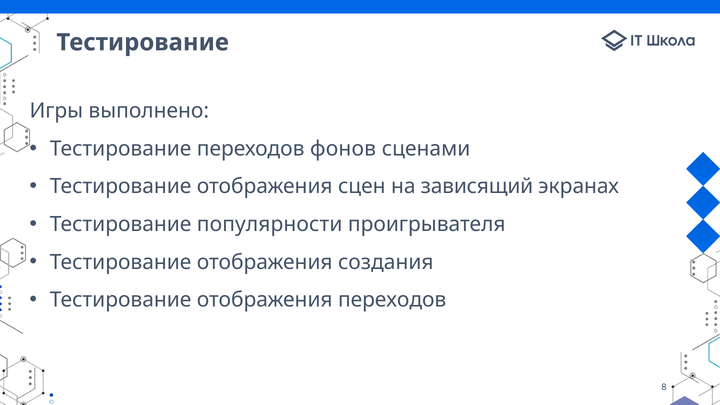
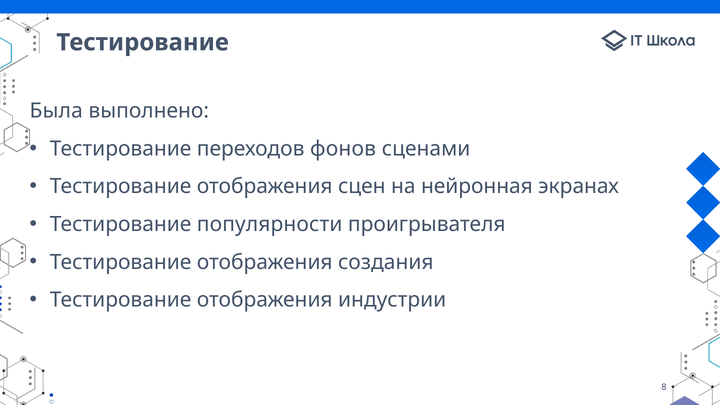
Игры: Игры -> Была
зависящий: зависящий -> нейронная
отображения переходов: переходов -> индустрии
